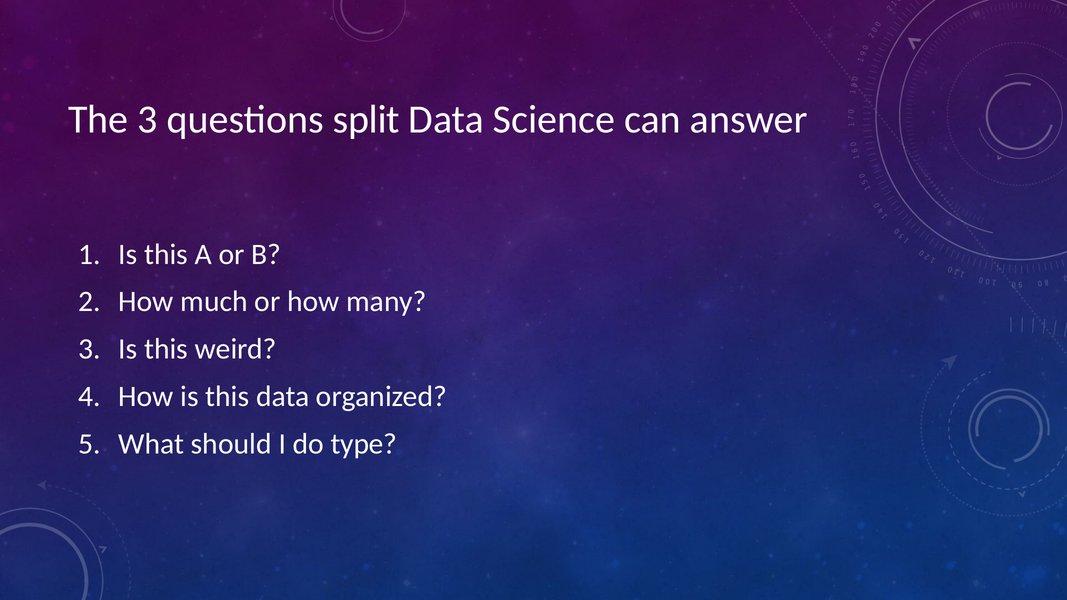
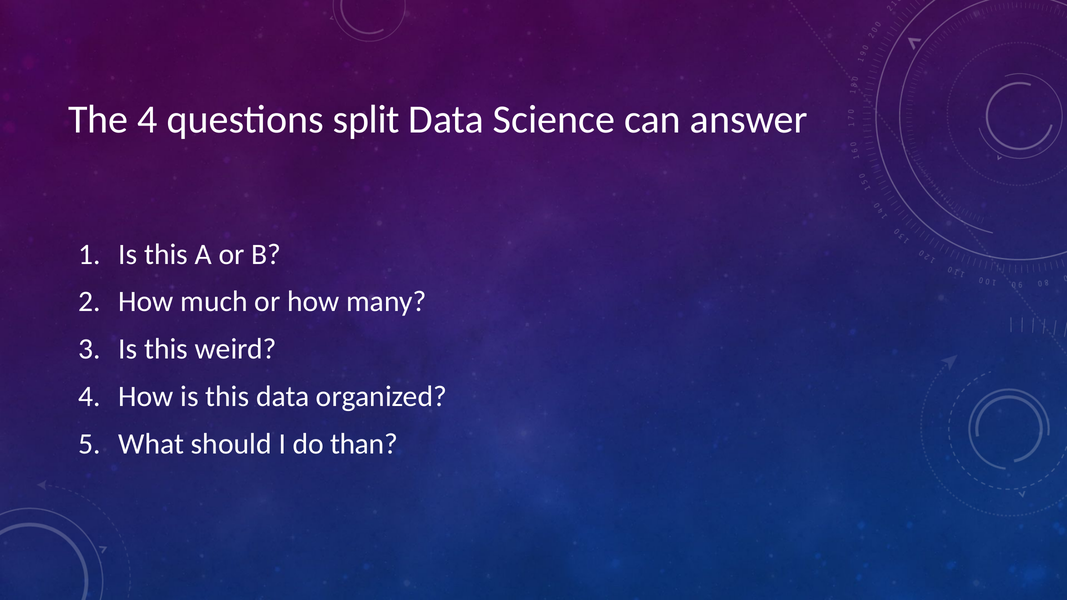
The 3: 3 -> 4
type: type -> than
